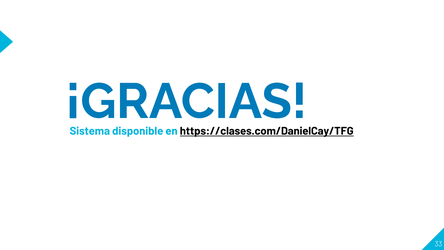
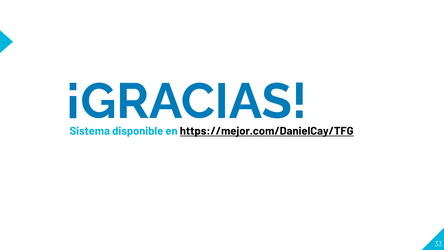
https://clases.com/DanielCay/TFG: https://clases.com/DanielCay/TFG -> https://mejor.com/DanielCay/TFG
